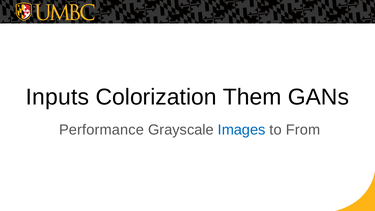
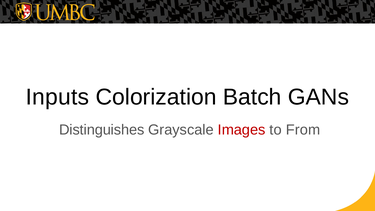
Them: Them -> Batch
Performance: Performance -> Distinguishes
Images colour: blue -> red
